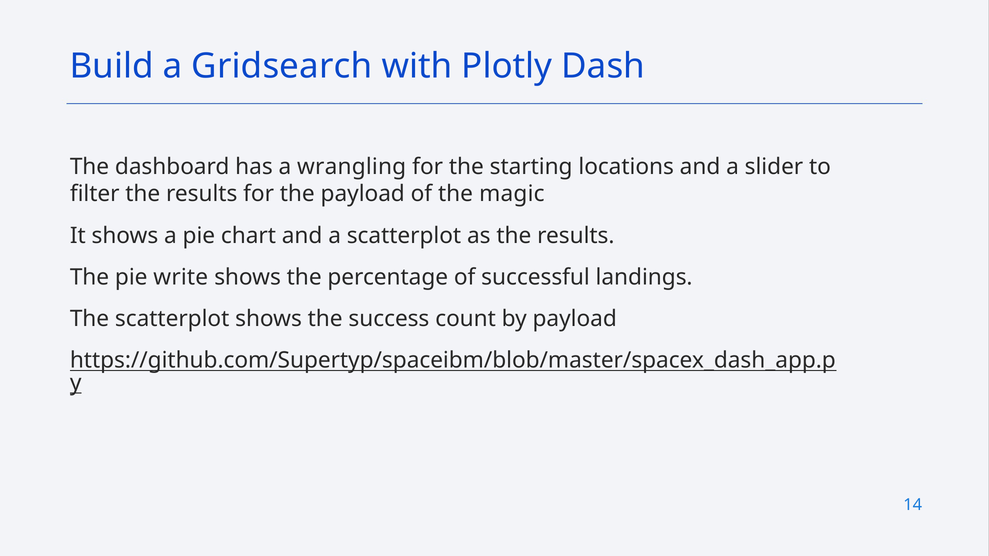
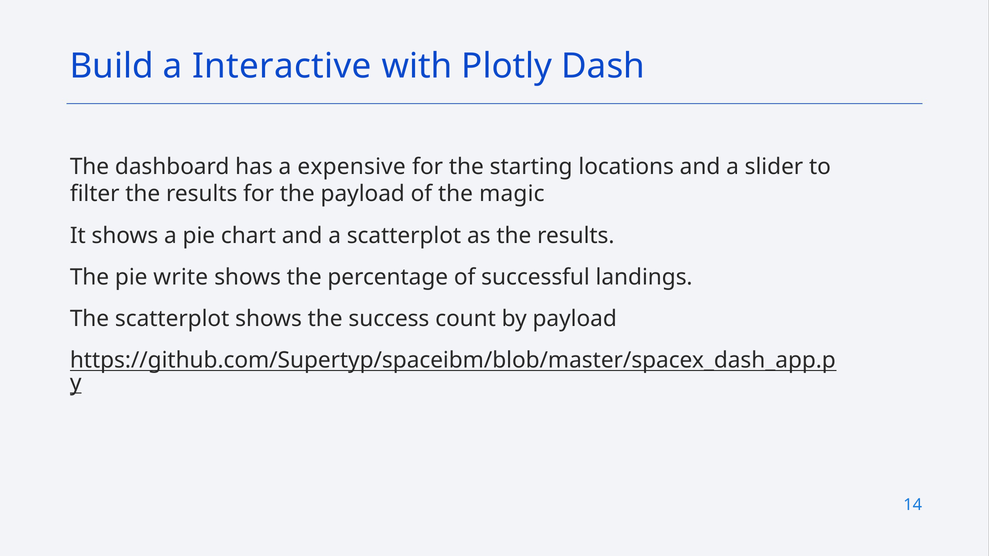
Gridsearch: Gridsearch -> Interactive
wrangling: wrangling -> expensive
